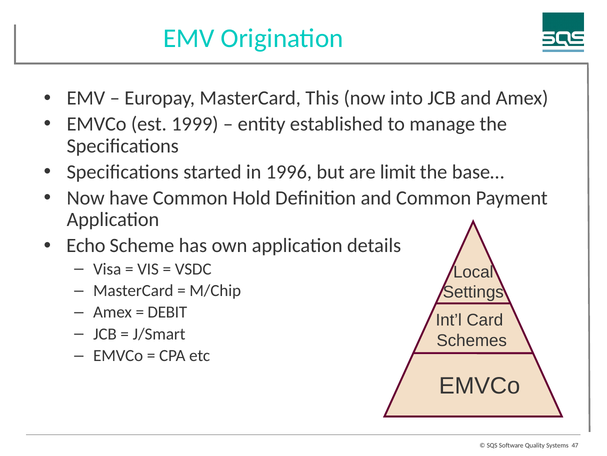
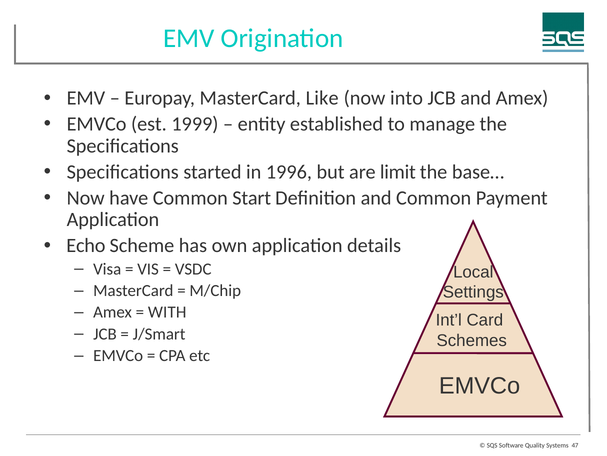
This: This -> Like
Hold: Hold -> Start
DEBIT: DEBIT -> WITH
